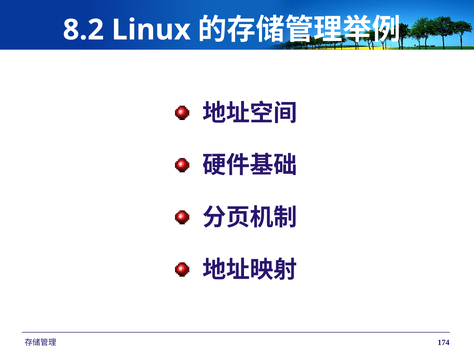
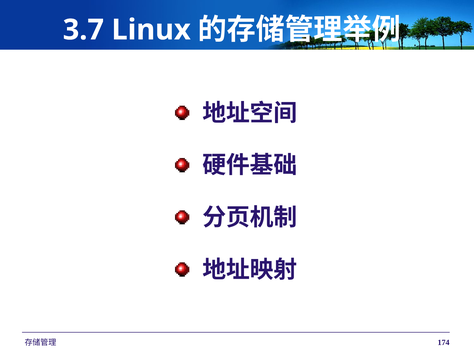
8.2: 8.2 -> 3.7
